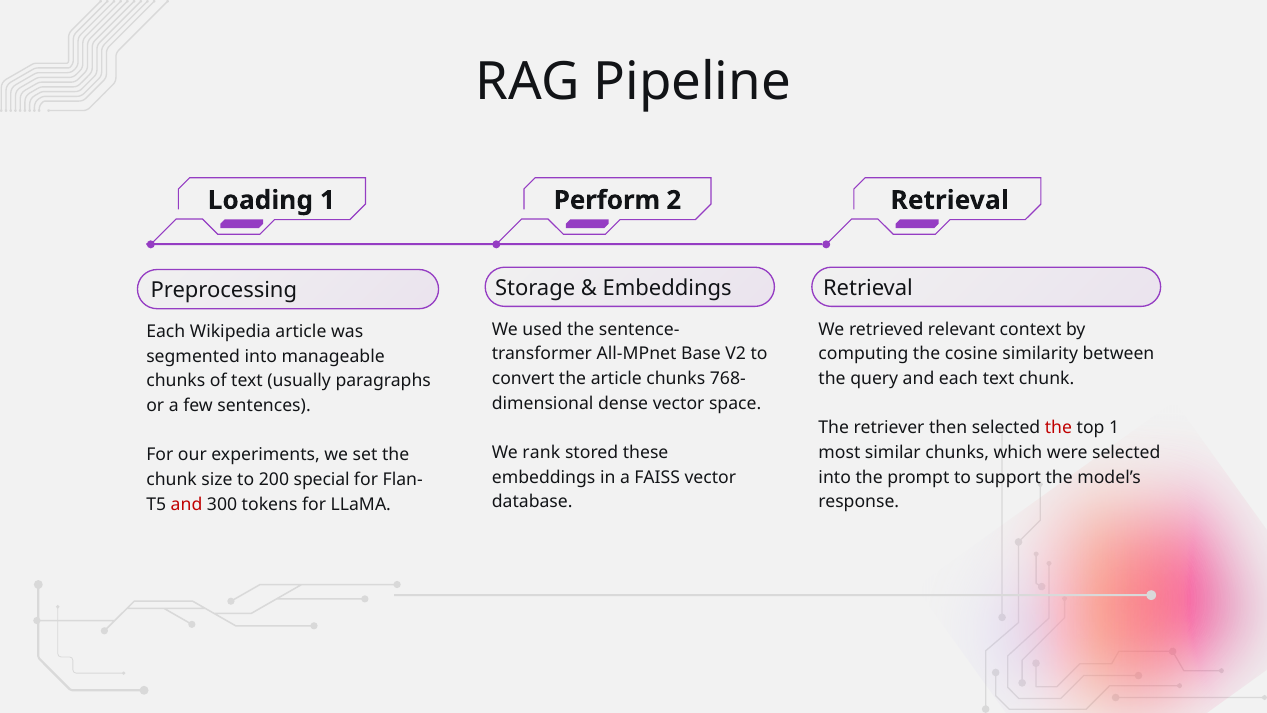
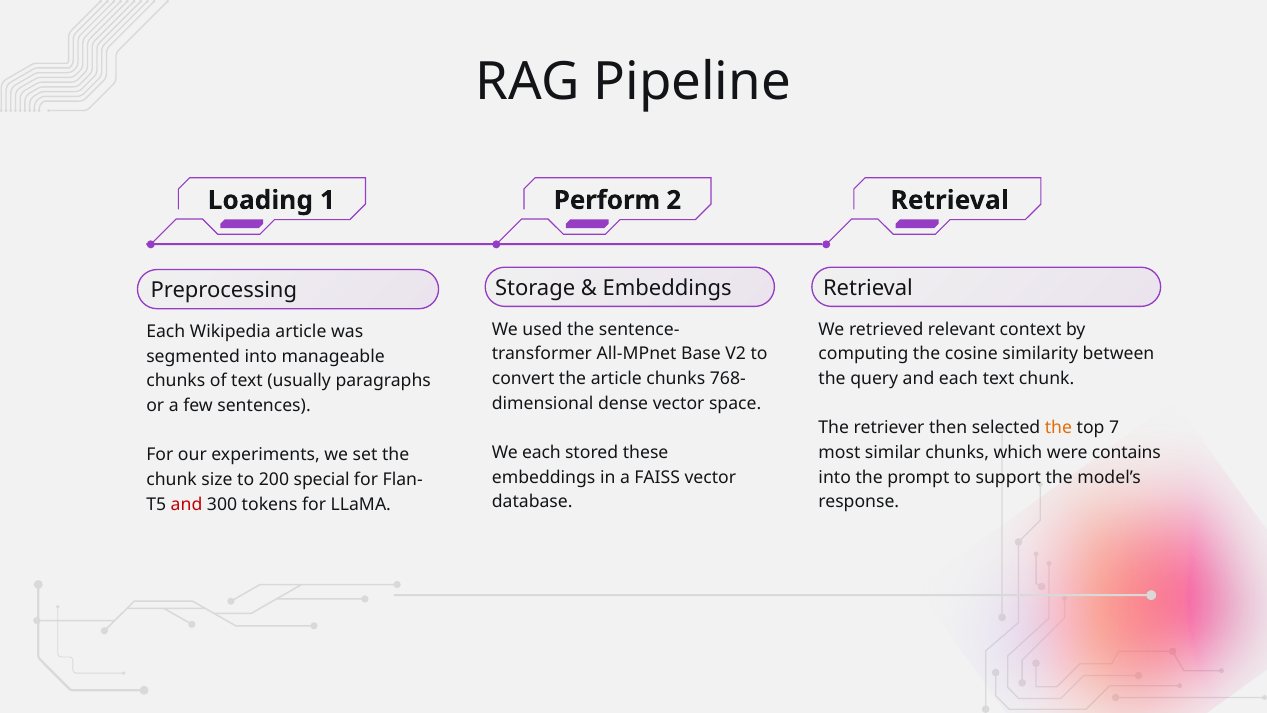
the at (1058, 428) colour: red -> orange
top 1: 1 -> 7
We rank: rank -> each
were selected: selected -> contains
